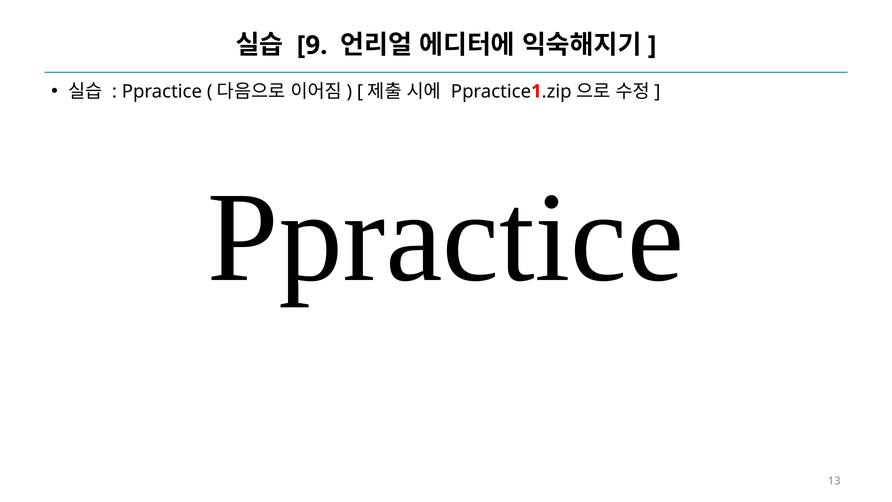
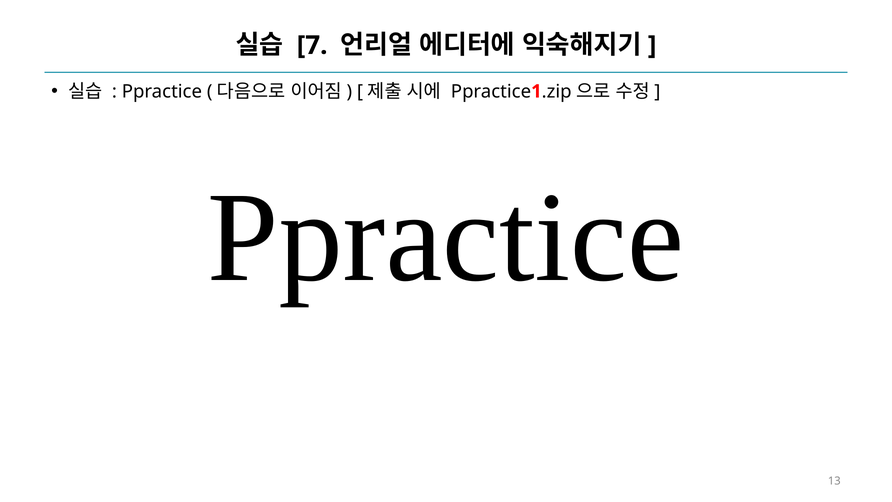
9: 9 -> 7
